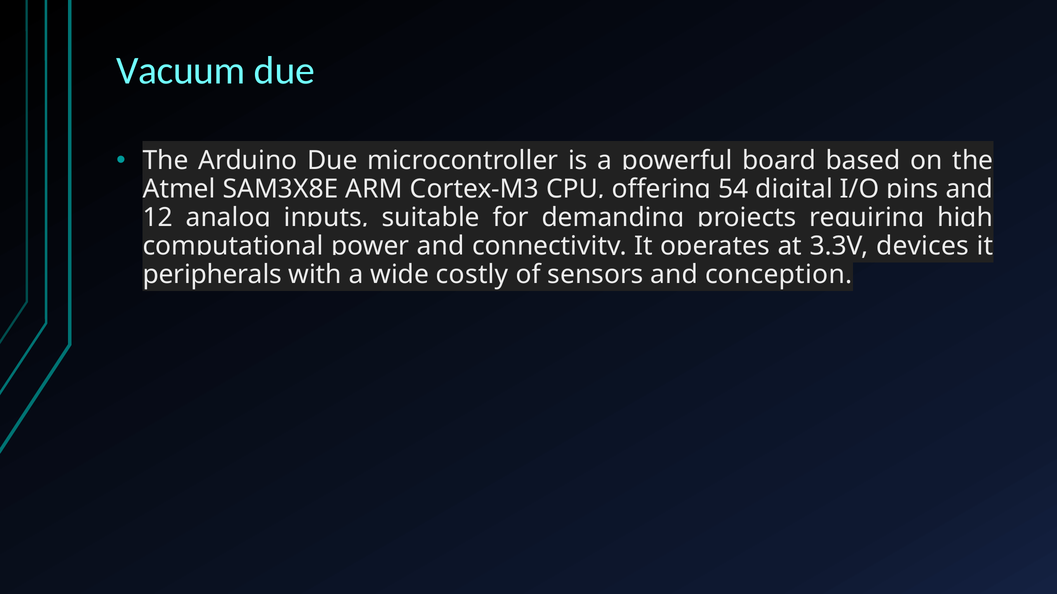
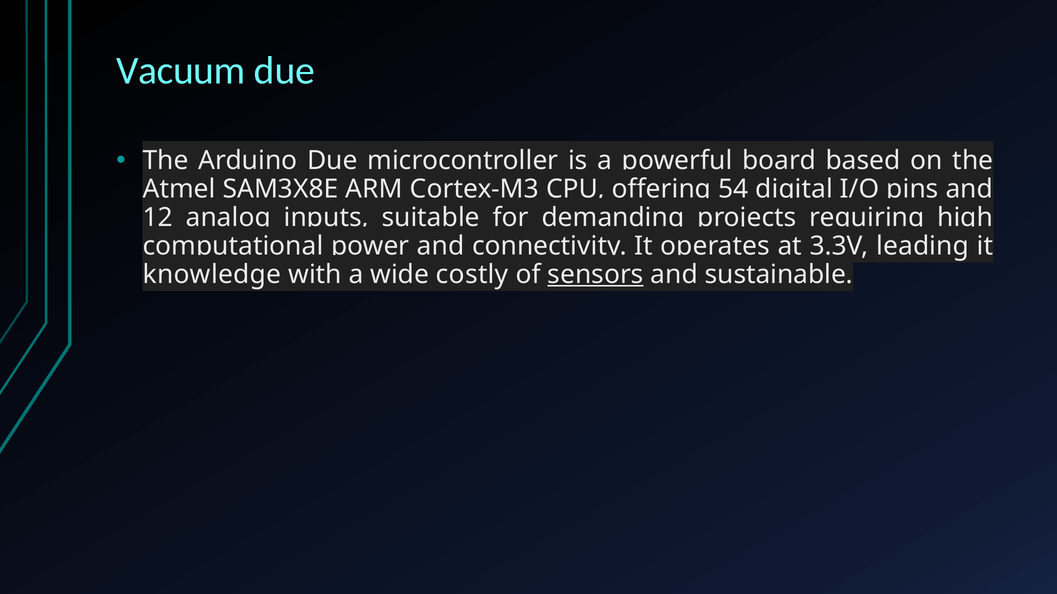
devices: devices -> leading
peripherals: peripherals -> knowledge
sensors underline: none -> present
conception: conception -> sustainable
